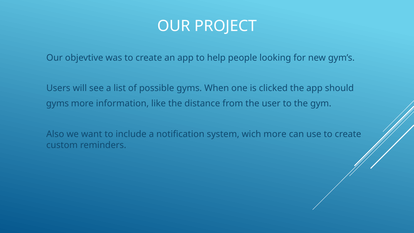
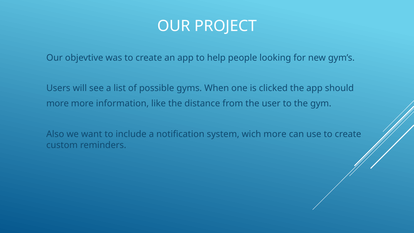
gyms at (58, 104): gyms -> more
